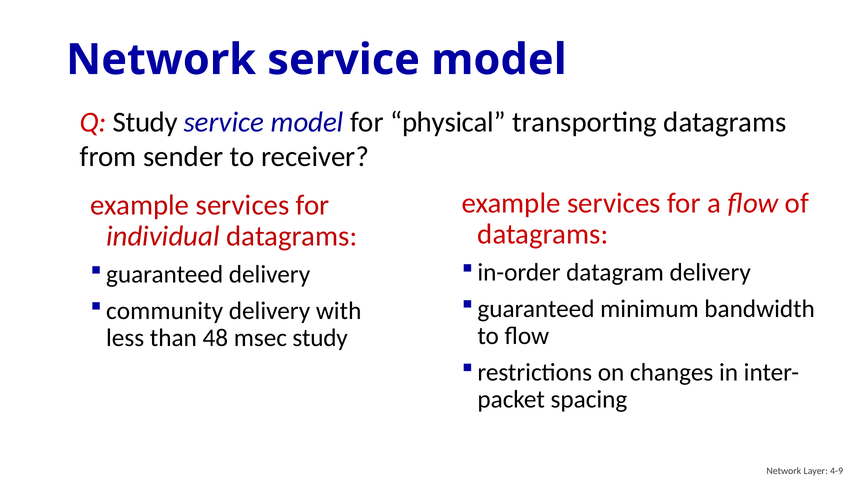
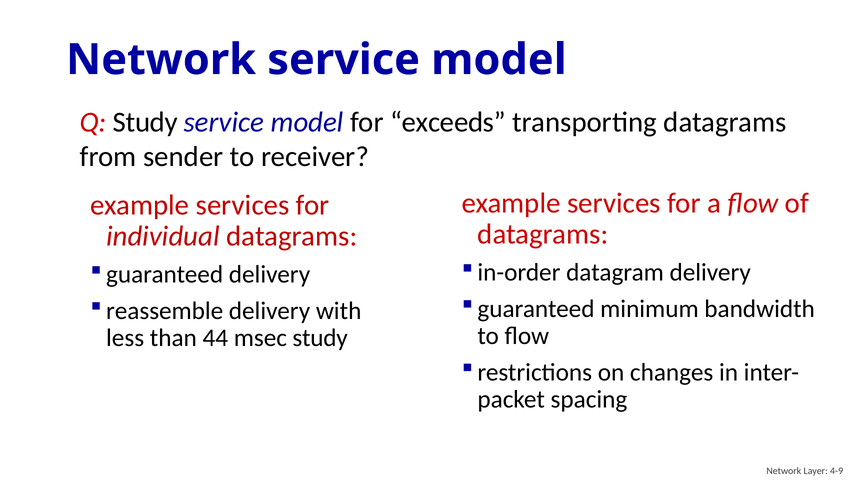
physical: physical -> exceeds
community: community -> reassemble
48: 48 -> 44
